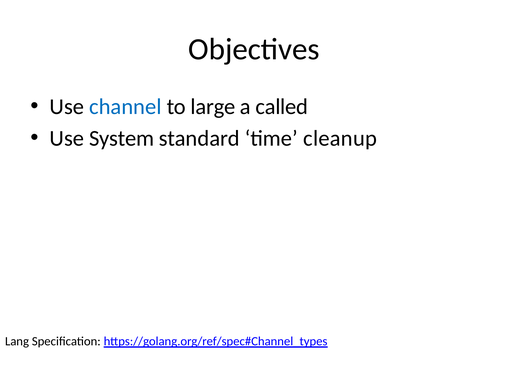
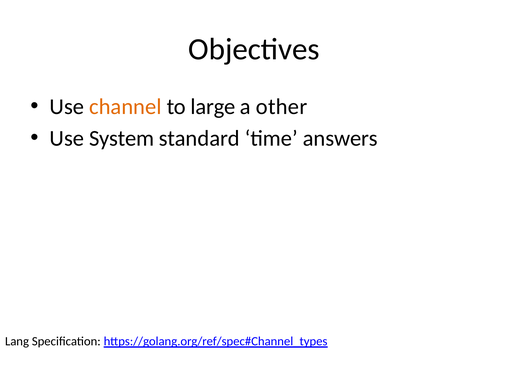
channel colour: blue -> orange
called: called -> other
cleanup: cleanup -> answers
